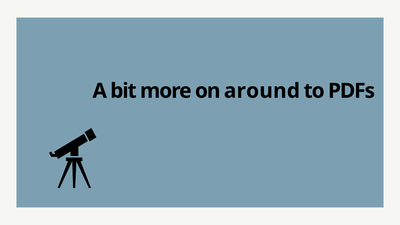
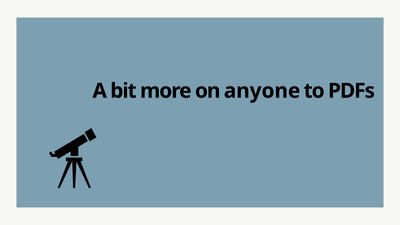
around: around -> anyone
